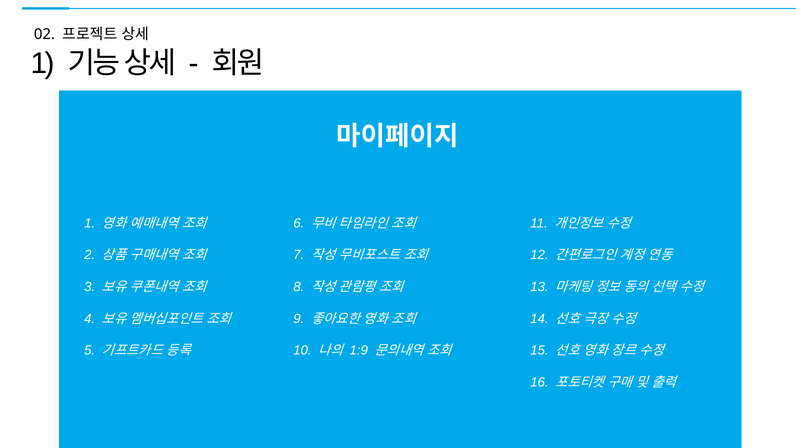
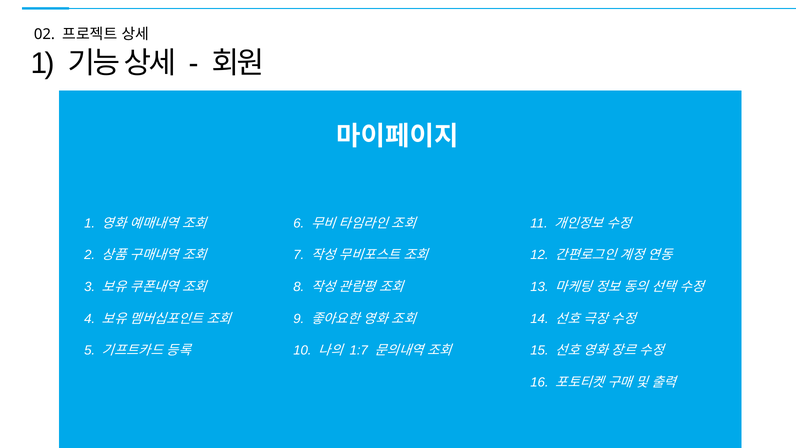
1:9: 1:9 -> 1:7
